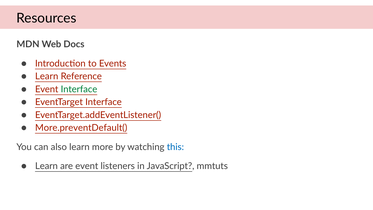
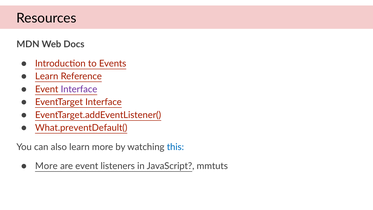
Interface at (79, 89) colour: green -> purple
More.preventDefault(: More.preventDefault( -> What.preventDefault(
Learn at (46, 166): Learn -> More
